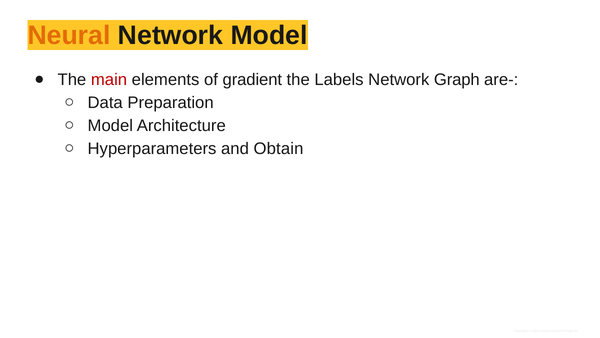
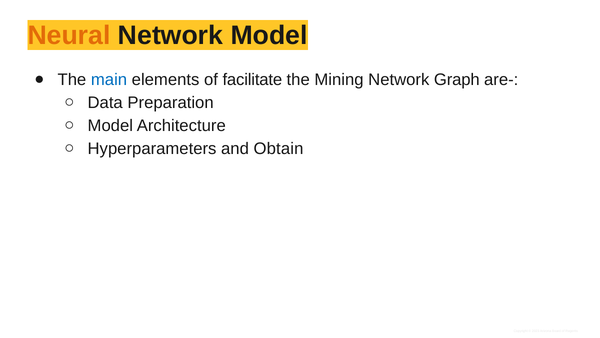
main colour: red -> blue
gradient: gradient -> facilitate
Labels: Labels -> Mining
